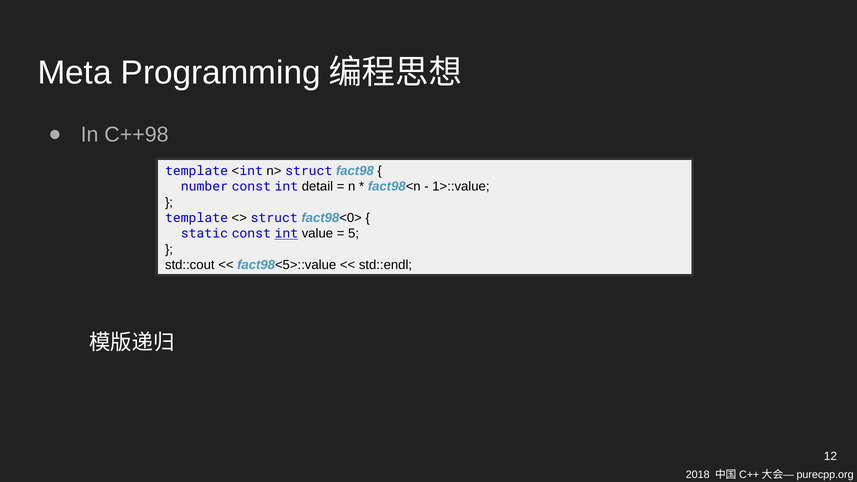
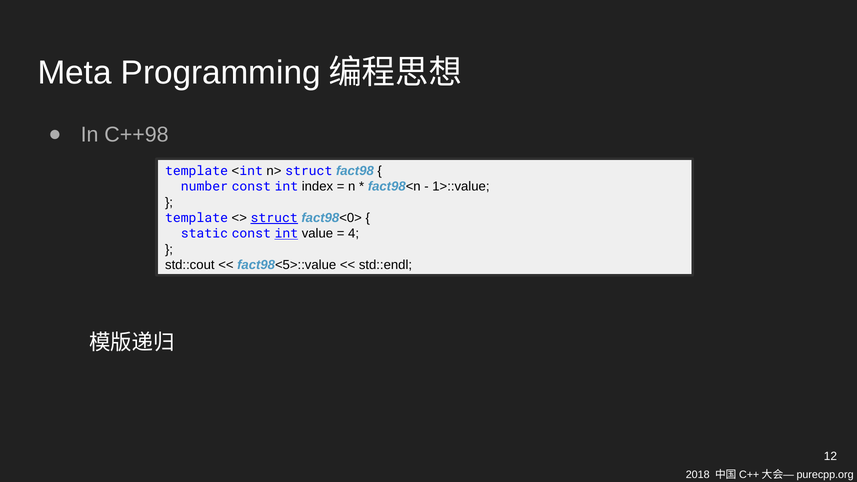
detail: detail -> index
struct at (274, 218) underline: none -> present
5: 5 -> 4
